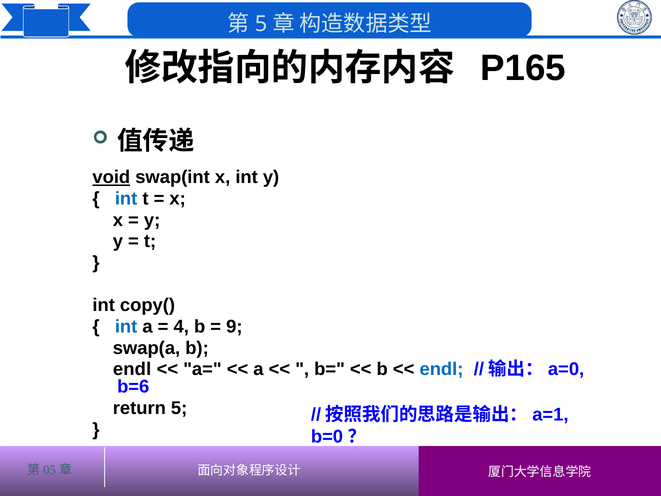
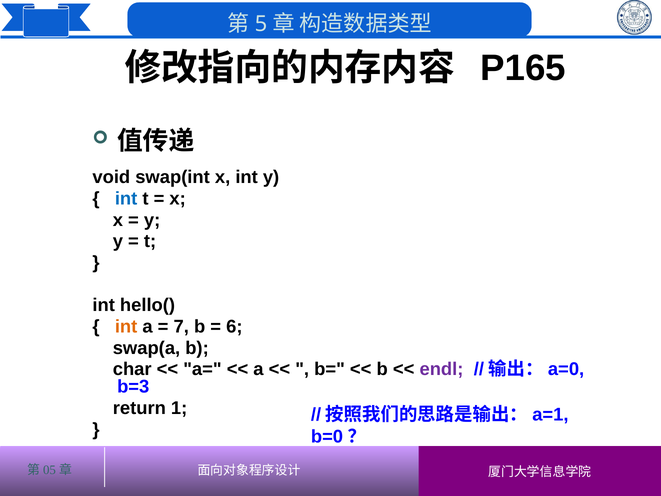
void underline: present -> none
copy(: copy( -> hello(
int at (126, 326) colour: blue -> orange
4: 4 -> 7
9: 9 -> 6
endl at (132, 369): endl -> char
endl at (441, 369) colour: blue -> purple
b=6: b=6 -> b=3
return 5: 5 -> 1
